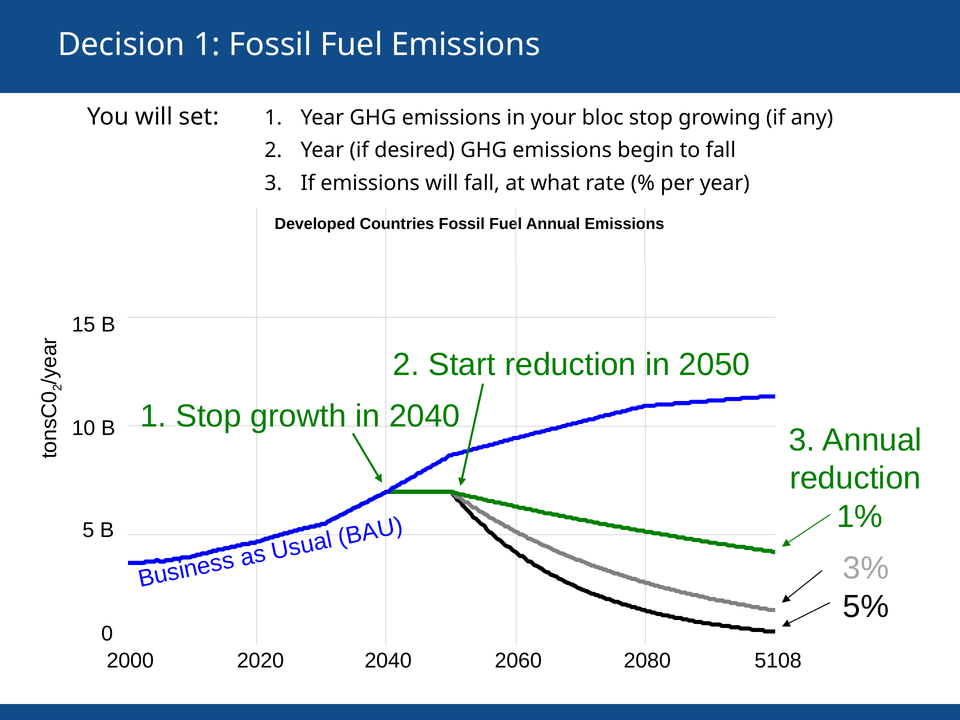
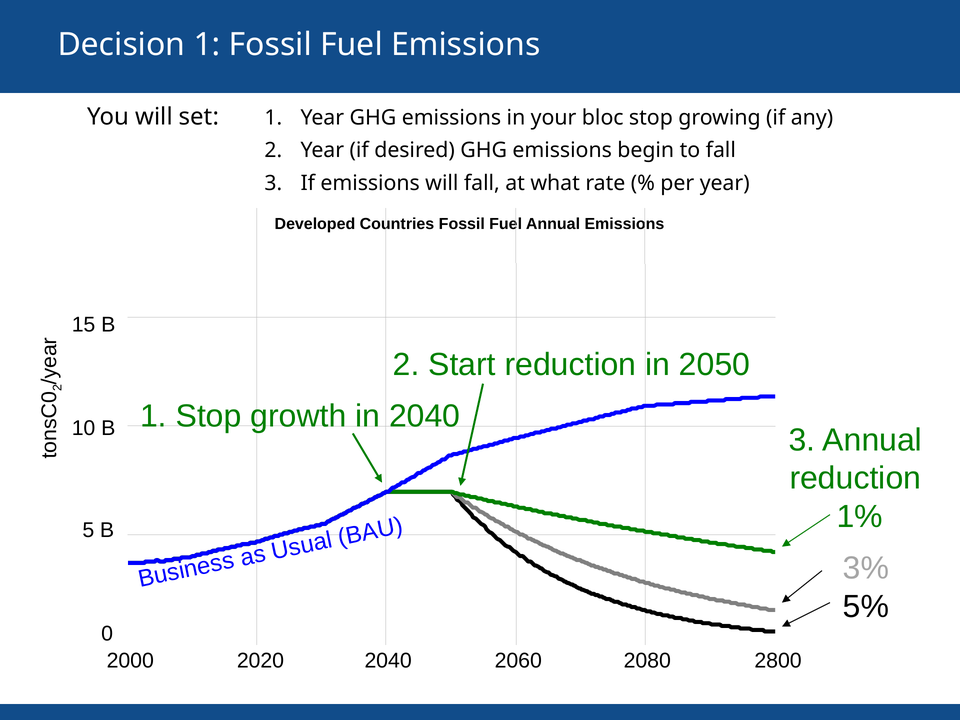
5108: 5108 -> 2800
